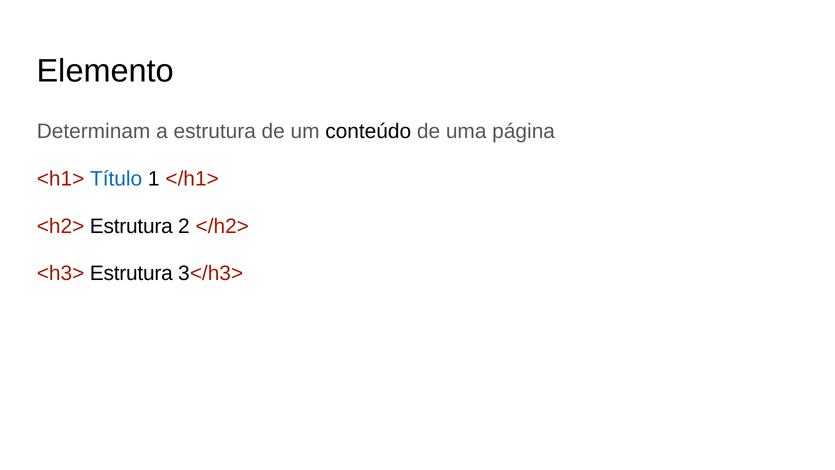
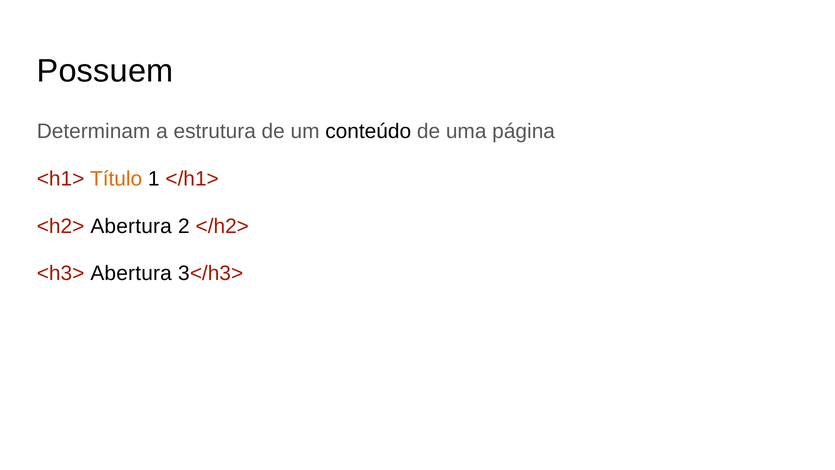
Elemento: Elemento -> Possuem
Título colour: blue -> orange
<h2> Estrutura: Estrutura -> Abertura
<h3> Estrutura: Estrutura -> Abertura
